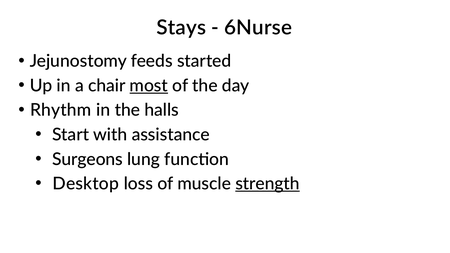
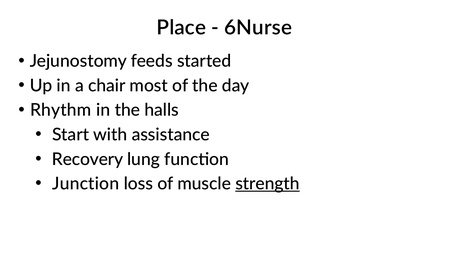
Stays: Stays -> Place
most underline: present -> none
Surgeons: Surgeons -> Recovery
Desktop: Desktop -> Junction
